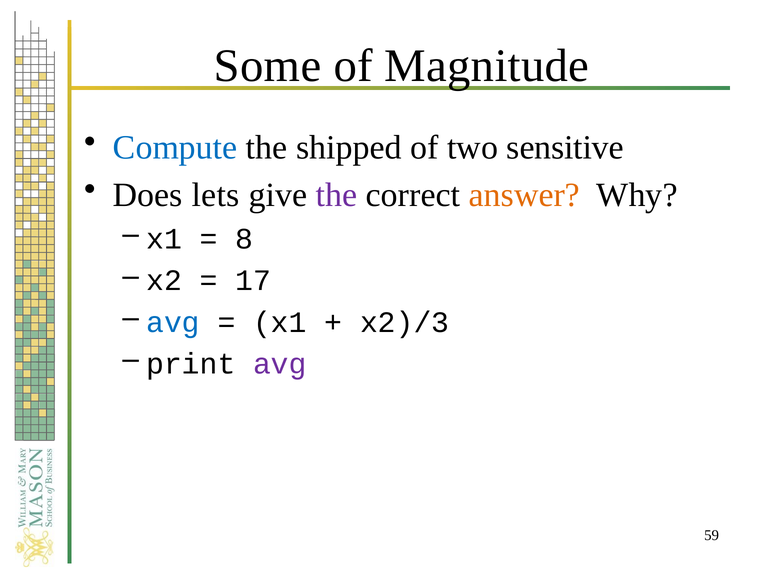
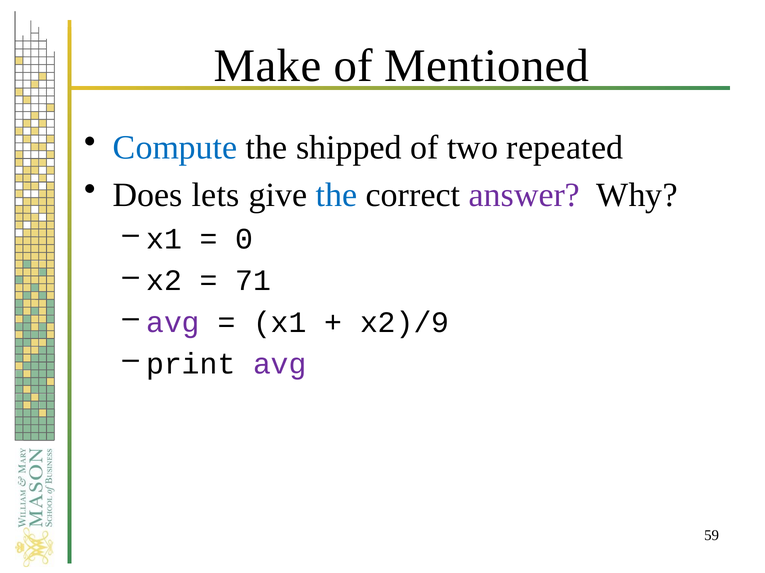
Some: Some -> Make
Magnitude: Magnitude -> Mentioned
sensitive: sensitive -> repeated
the at (337, 195) colour: purple -> blue
answer colour: orange -> purple
8: 8 -> 0
17: 17 -> 71
avg at (173, 323) colour: blue -> purple
x2)/3: x2)/3 -> x2)/9
